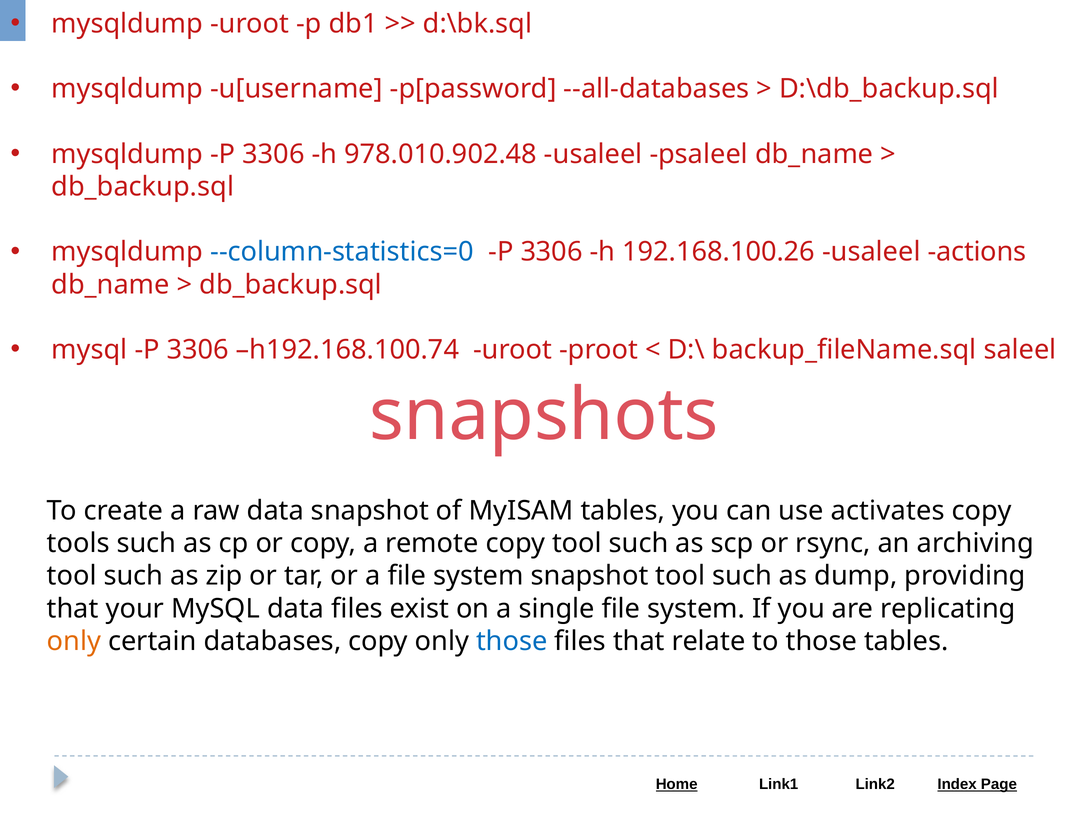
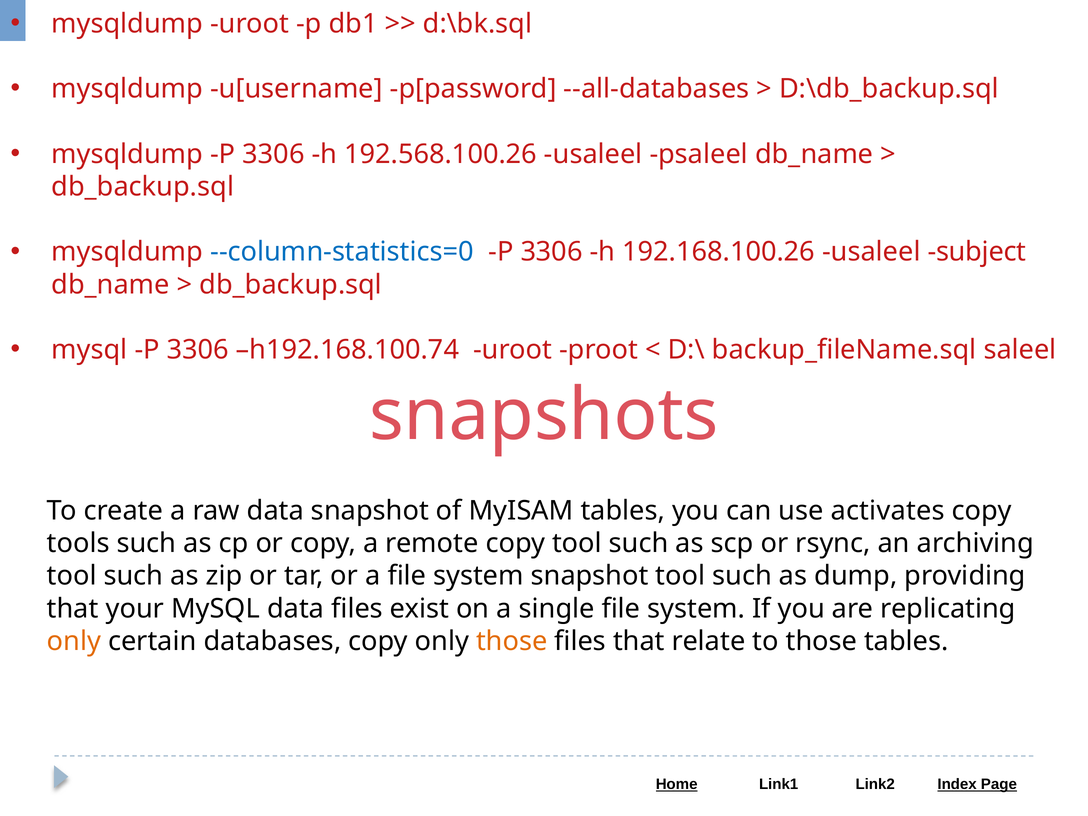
978.010.902.48: 978.010.902.48 -> 192.568.100.26
actions: actions -> subject
those at (512, 641) colour: blue -> orange
